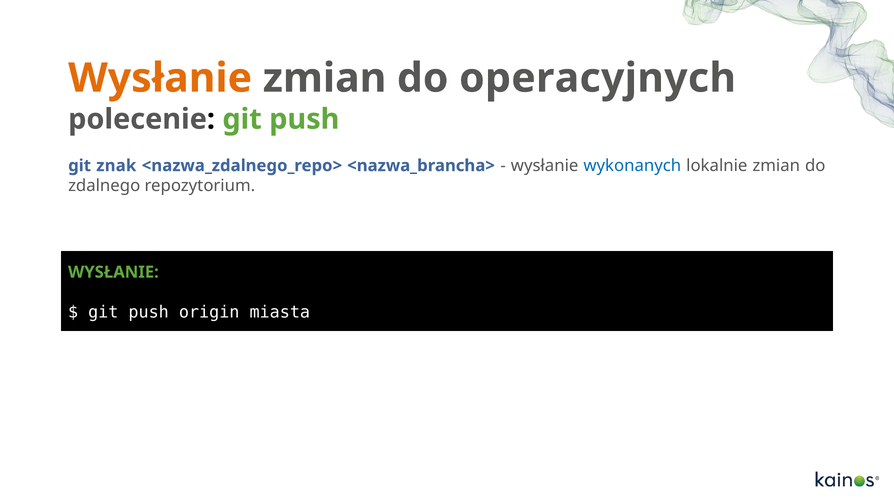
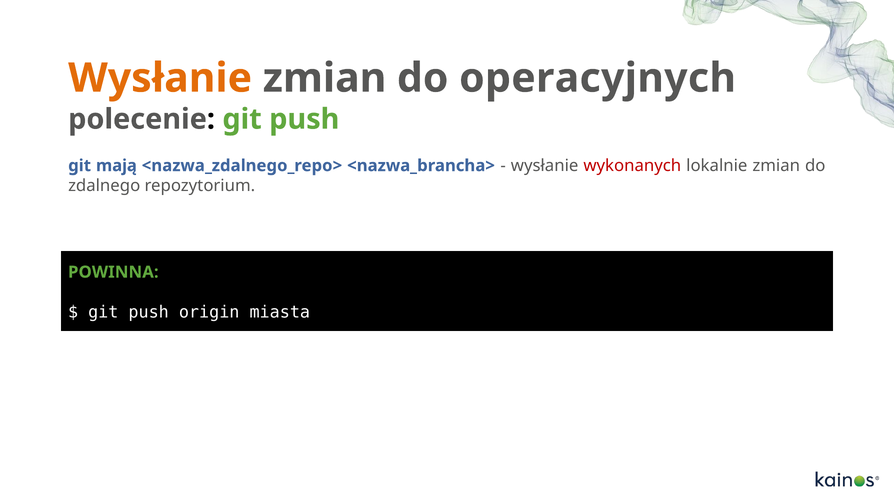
znak: znak -> mają
wykonanych colour: blue -> red
WYSŁANIE at (113, 272): WYSŁANIE -> POWINNA
